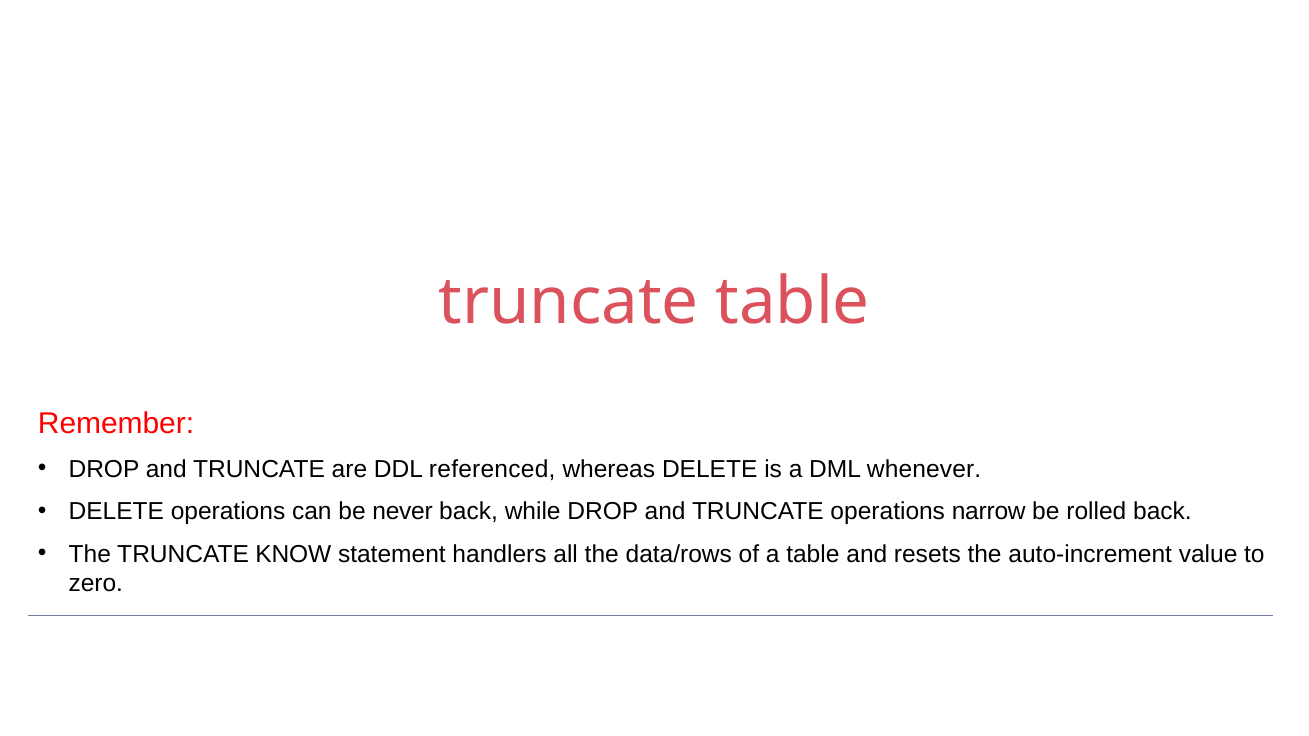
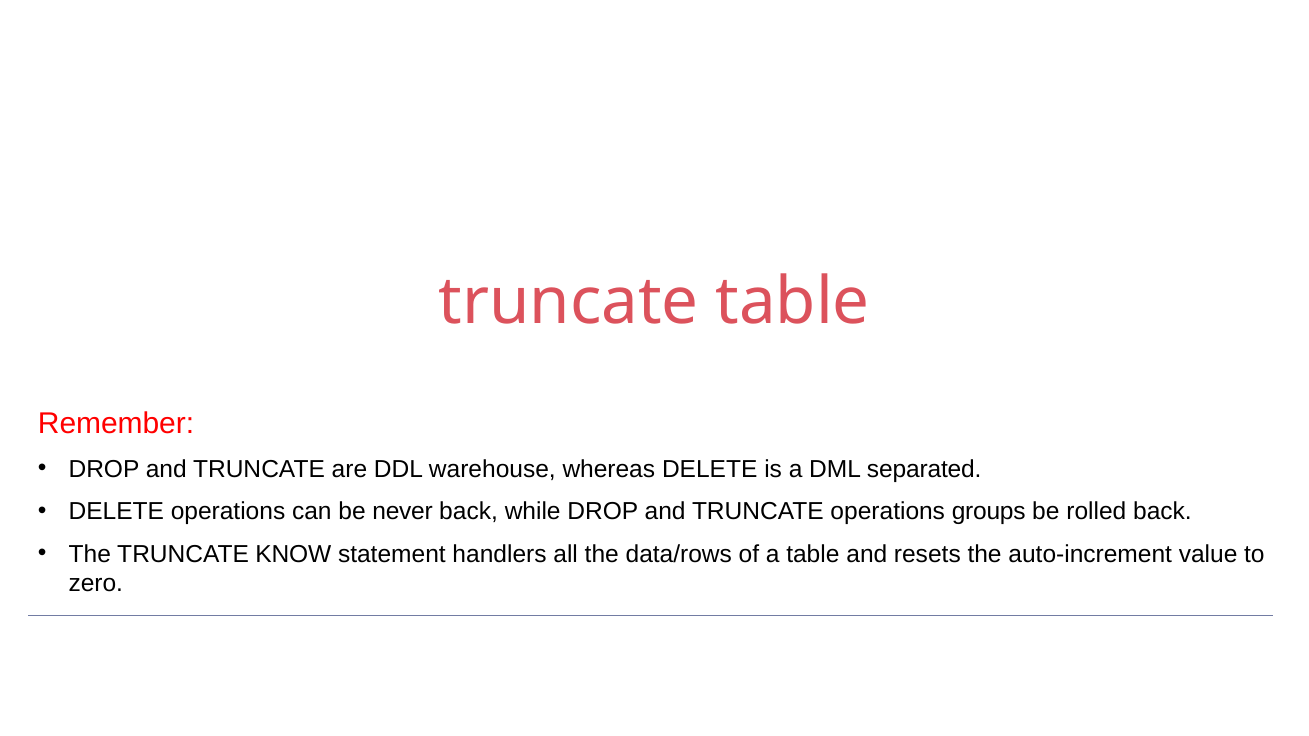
referenced: referenced -> warehouse
whenever: whenever -> separated
narrow: narrow -> groups
